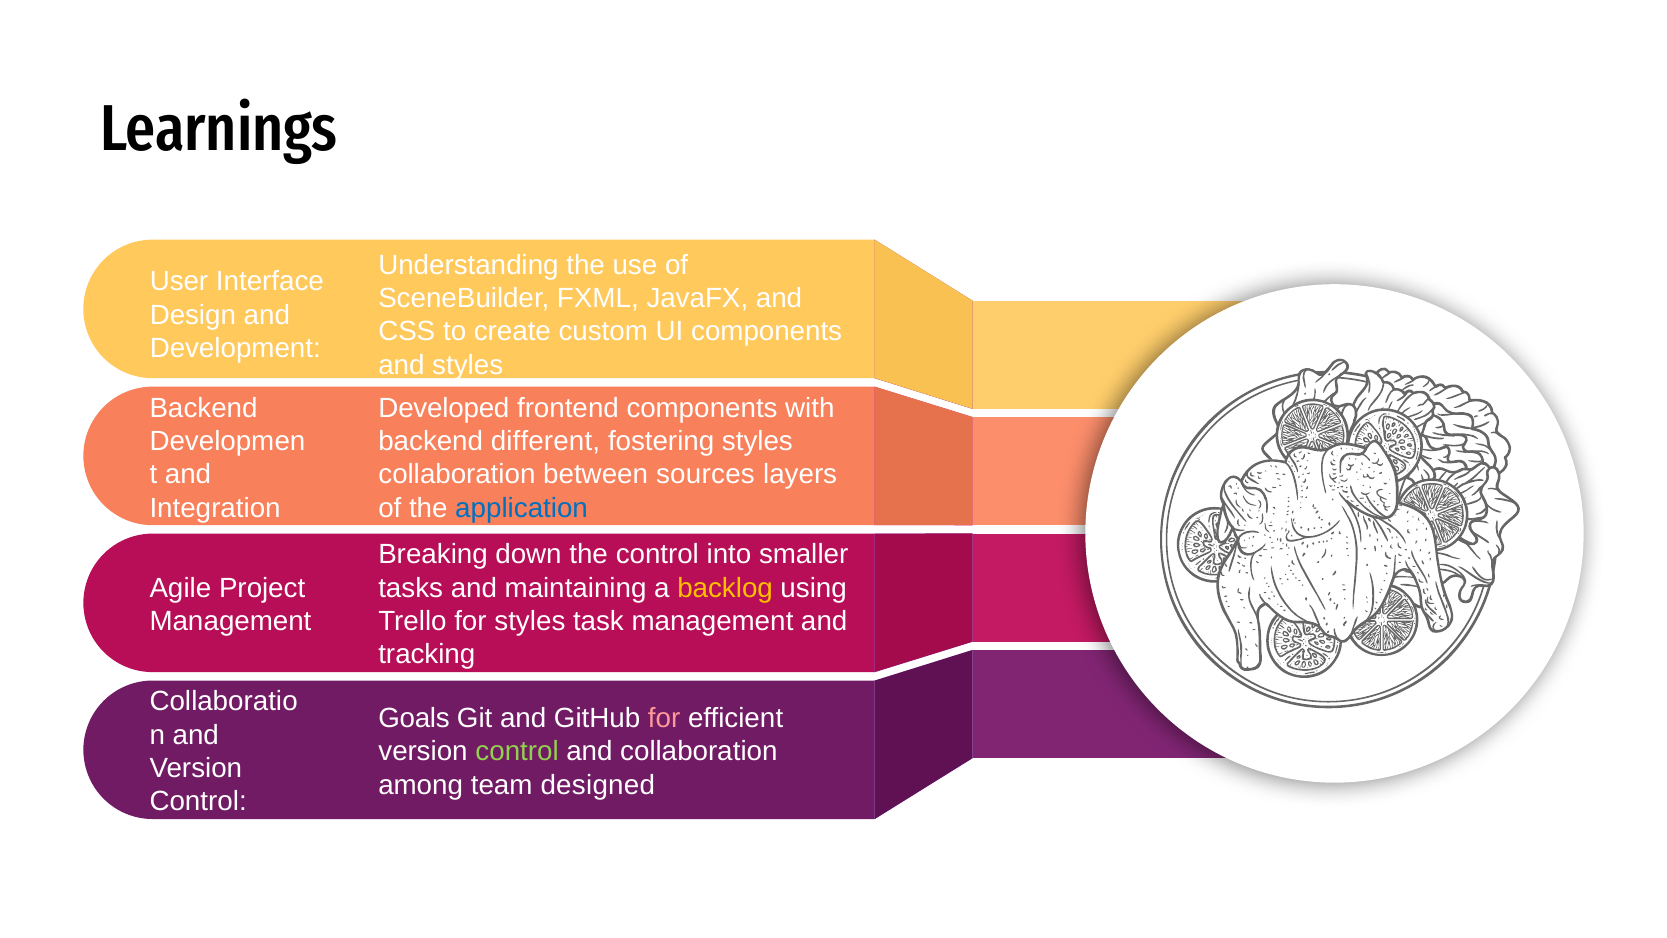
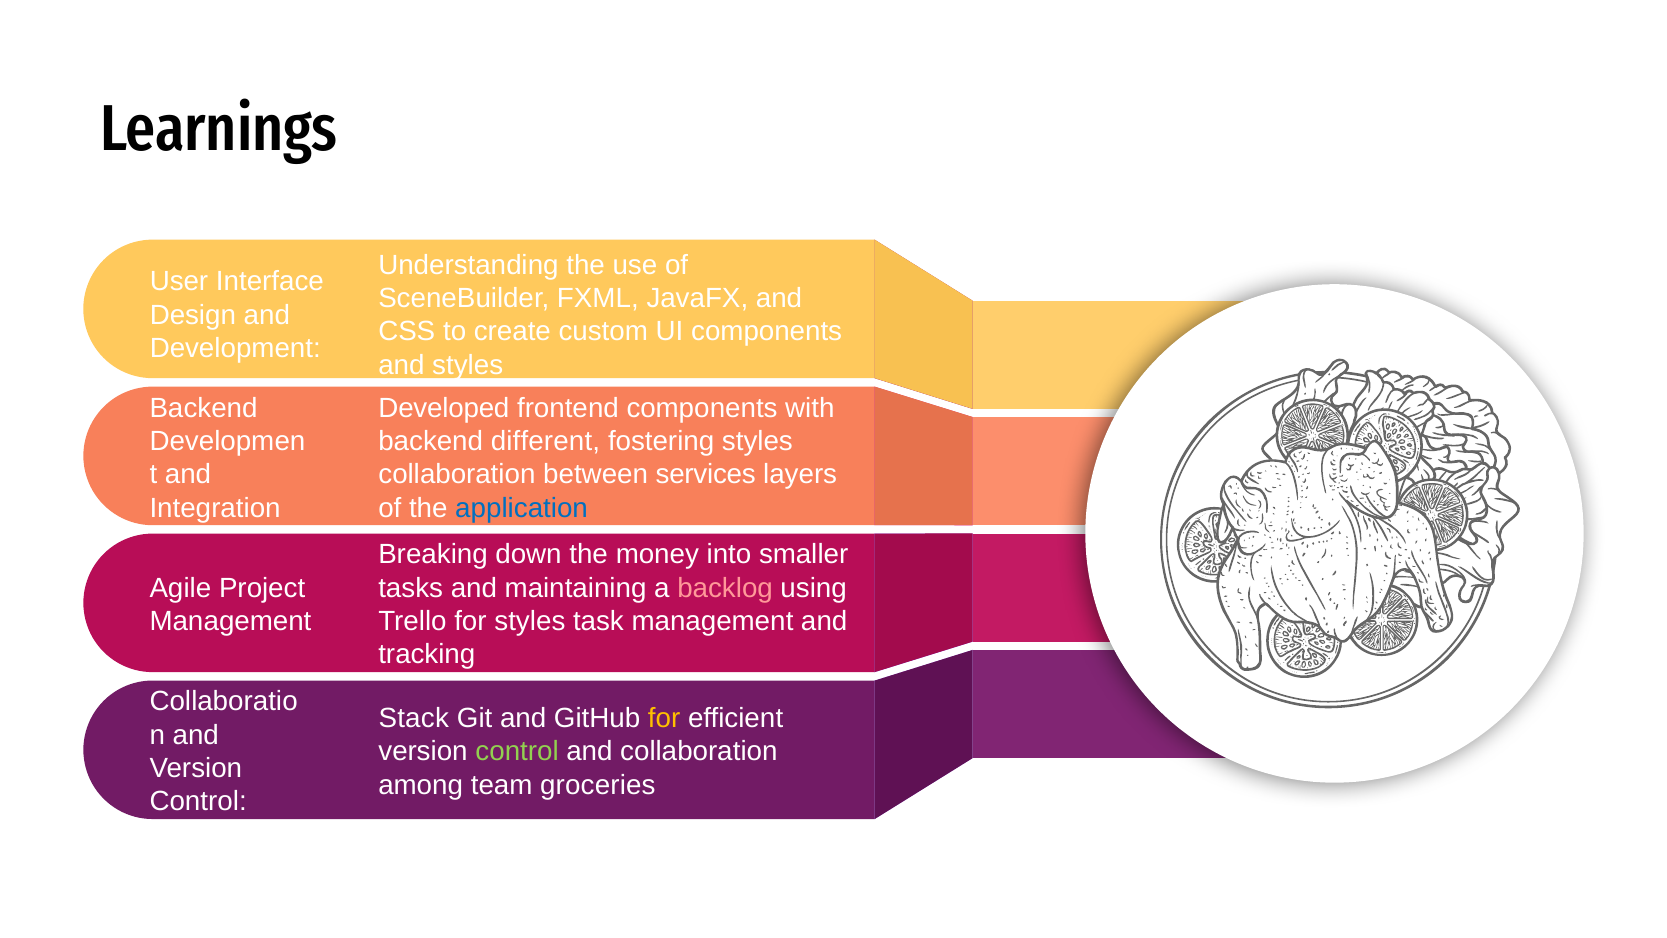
sources: sources -> services
the control: control -> money
backlog colour: yellow -> pink
Goals: Goals -> Stack
for at (664, 718) colour: pink -> yellow
designed: designed -> groceries
